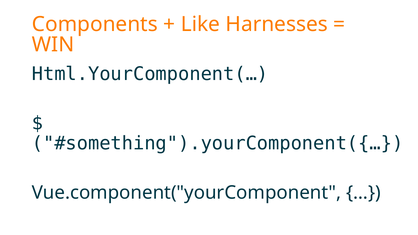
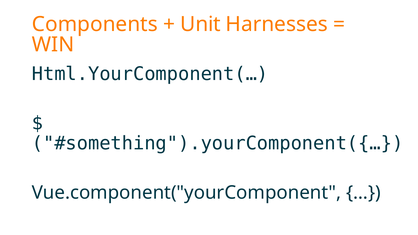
Like: Like -> Unit
